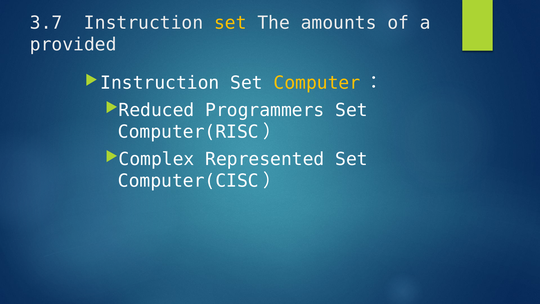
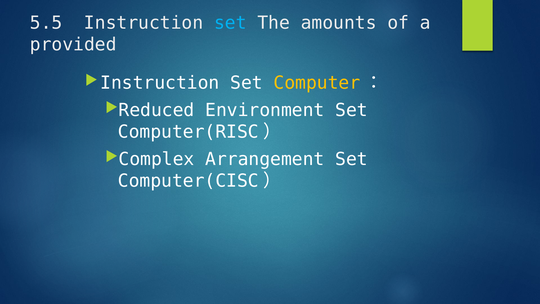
3.7: 3.7 -> 5.5
set at (230, 23) colour: yellow -> light blue
Programmers: Programmers -> Environment
Represented: Represented -> Arrangement
